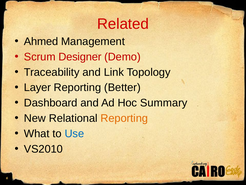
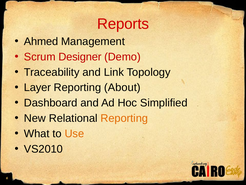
Related: Related -> Reports
Better: Better -> About
Summary: Summary -> Simplified
Use colour: blue -> orange
